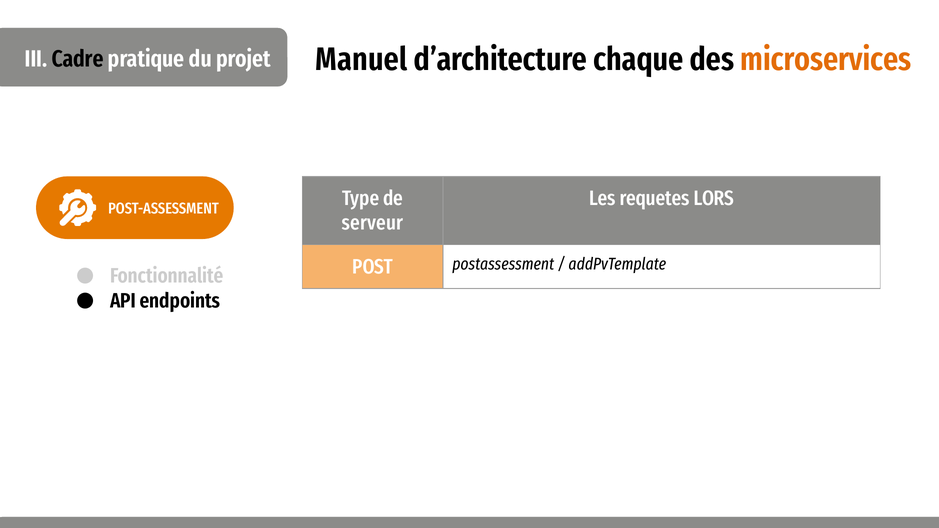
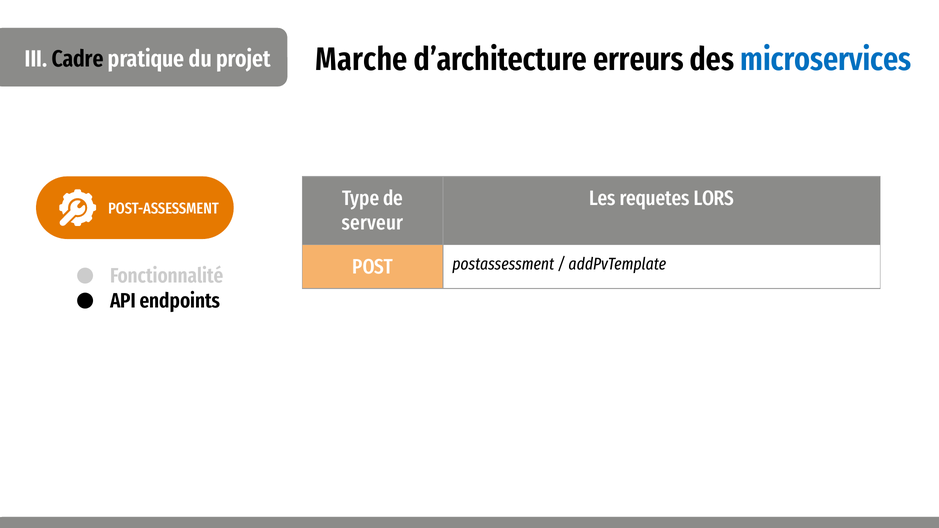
Manuel: Manuel -> Marche
chaque: chaque -> erreurs
microservices colour: orange -> blue
